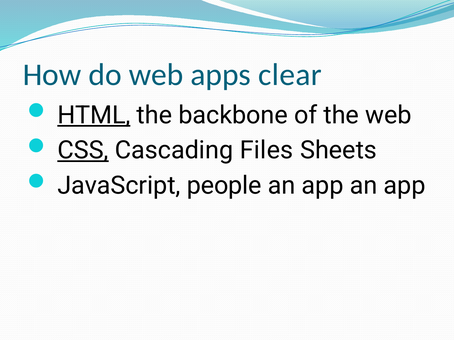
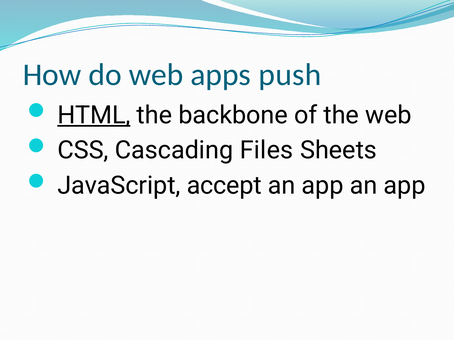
clear: clear -> push
CSS underline: present -> none
people: people -> accept
